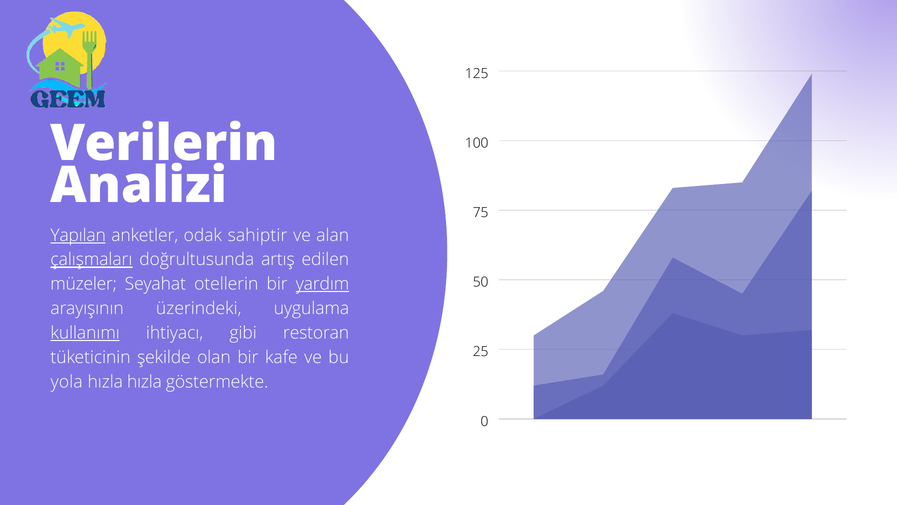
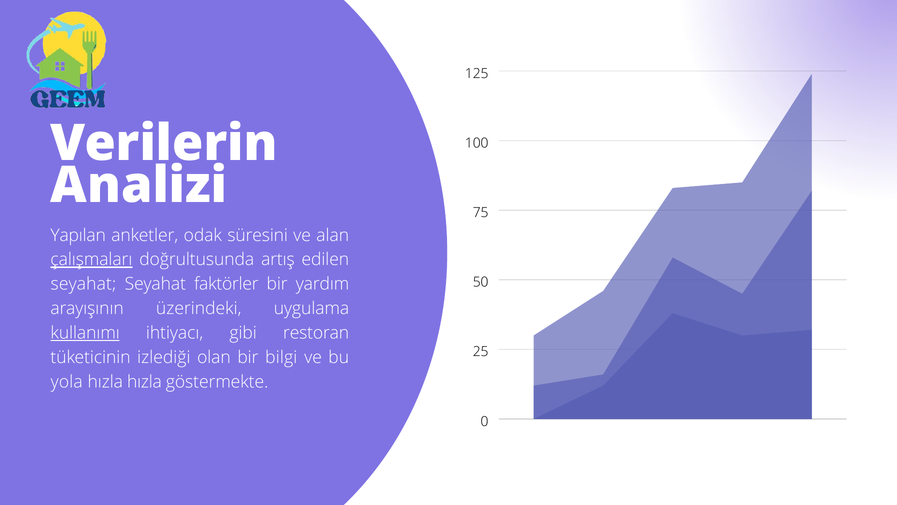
Yapılan underline: present -> none
sahiptir: sahiptir -> süresini
müzeler at (84, 284): müzeler -> seyahat
otellerin: otellerin -> faktörler
yardım underline: present -> none
şekilde: şekilde -> izlediği
kafe: kafe -> bilgi
